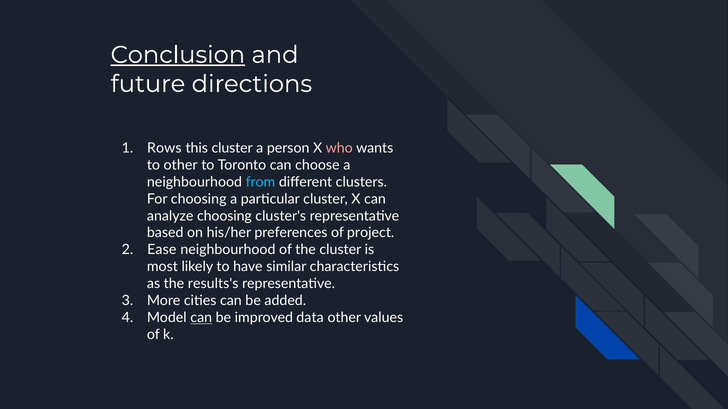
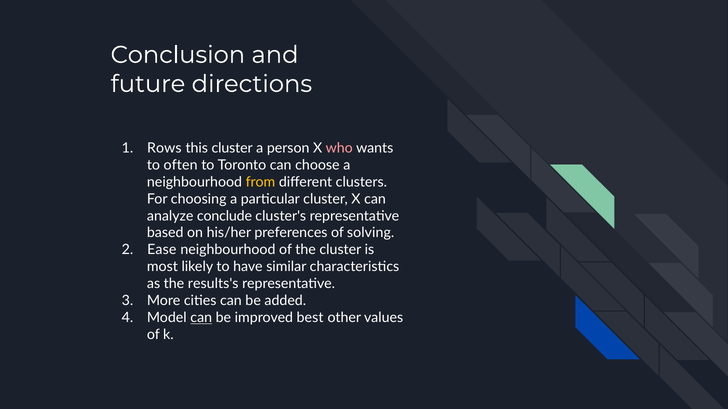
Conclusion underline: present -> none
to other: other -> often
from colour: light blue -> yellow
analyze choosing: choosing -> conclude
project: project -> solving
data: data -> best
